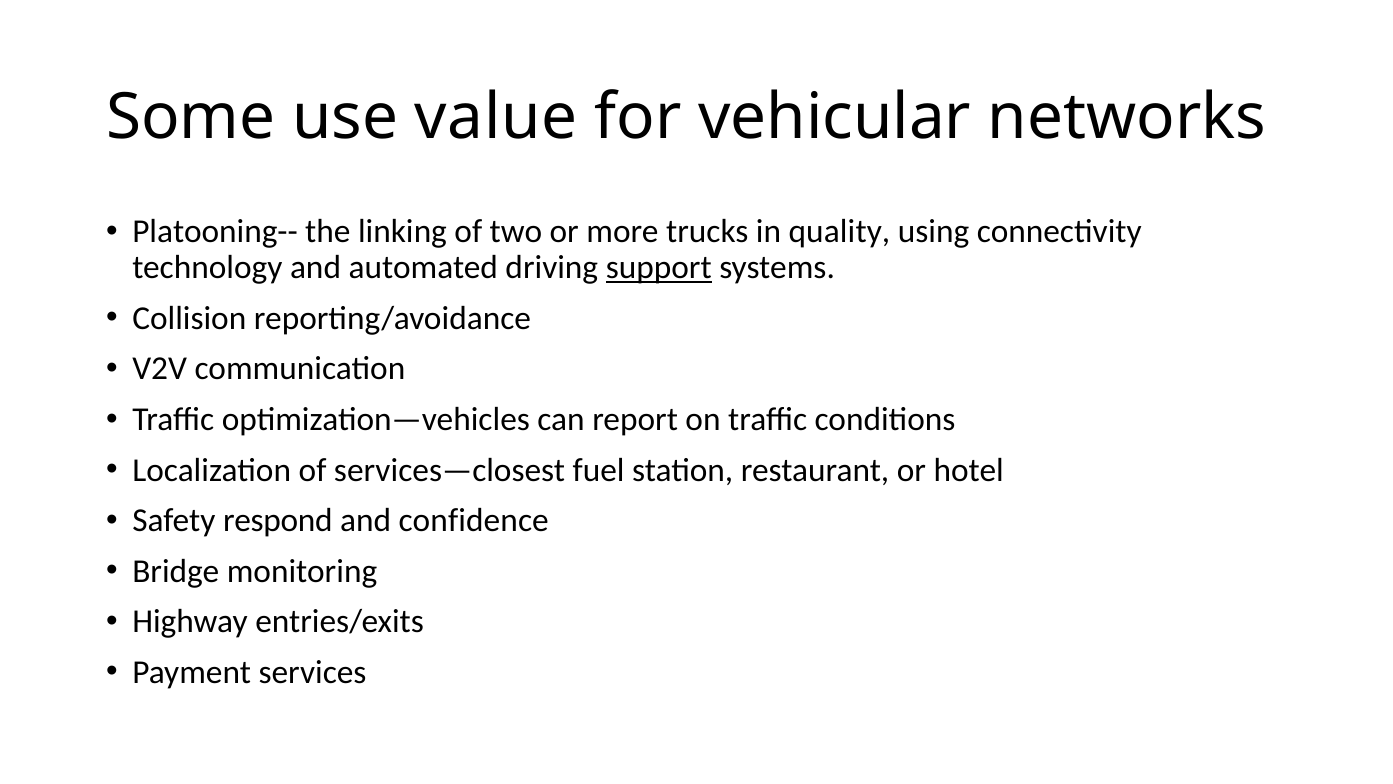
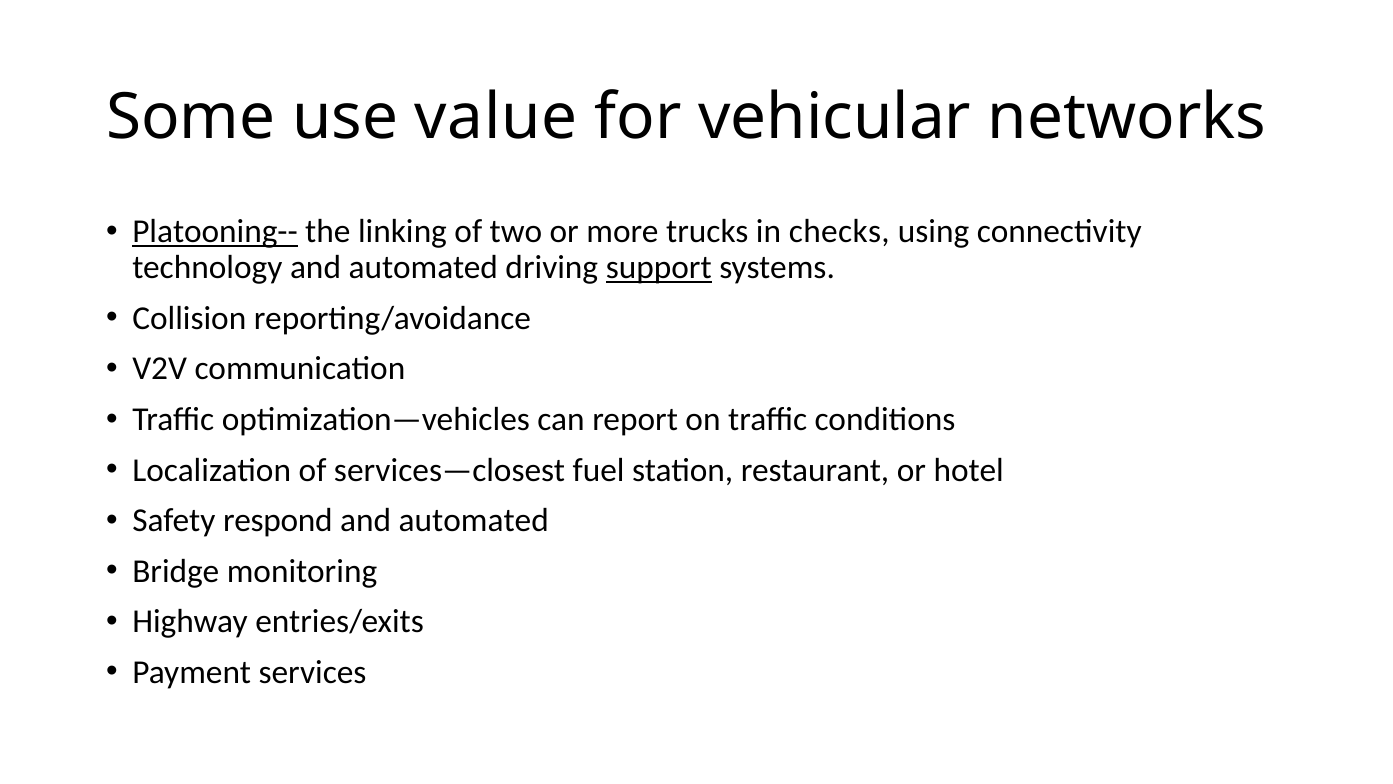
Platooning-- underline: none -> present
quality: quality -> checks
confidence at (474, 520): confidence -> automated
